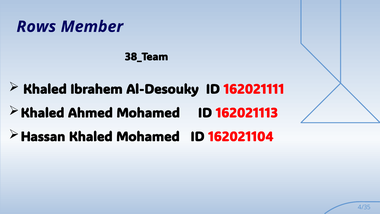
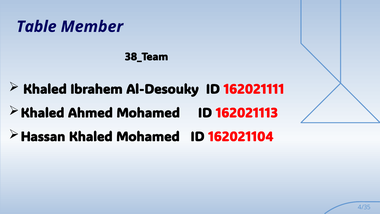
Rows: Rows -> Table
